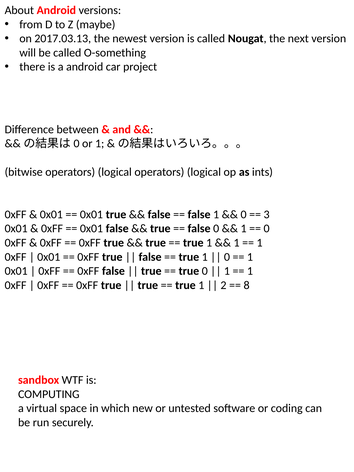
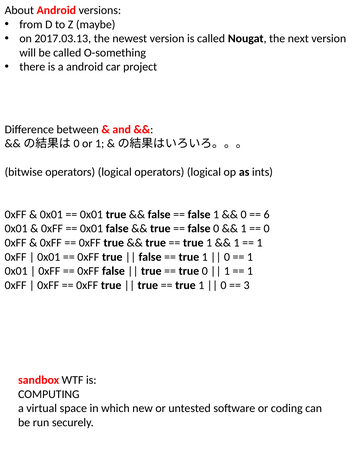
3: 3 -> 6
2 at (223, 285): 2 -> 0
8: 8 -> 3
